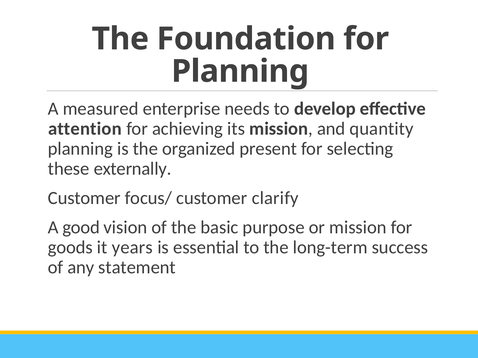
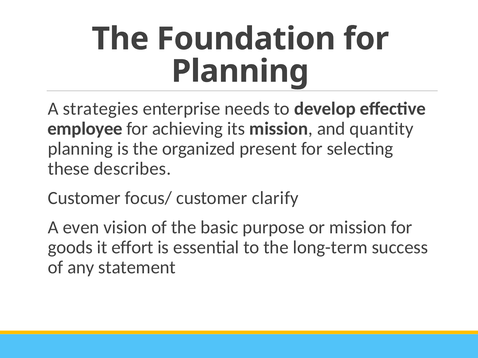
measured: measured -> strategies
attention: attention -> employee
externally: externally -> describes
good: good -> even
years: years -> effort
